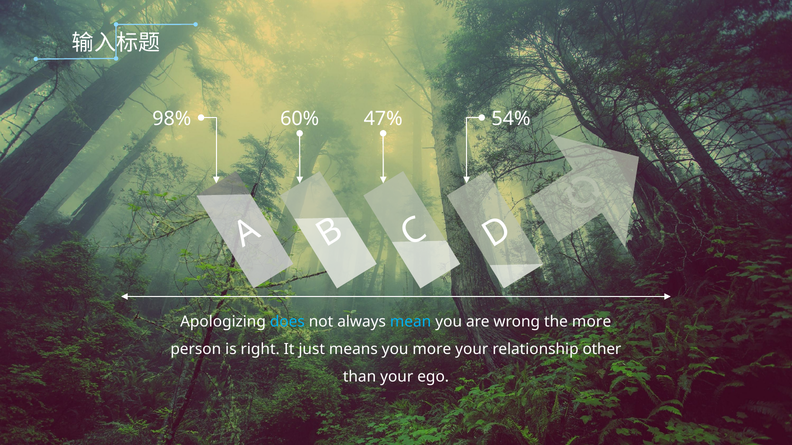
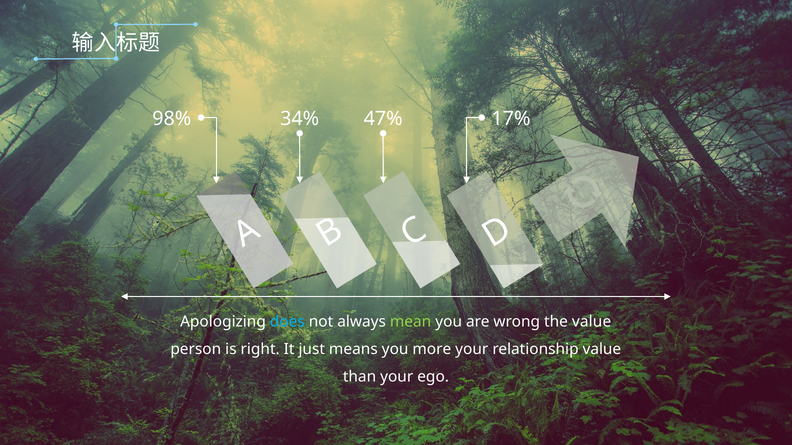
60%: 60% -> 34%
54%: 54% -> 17%
mean colour: light blue -> light green
the more: more -> value
relationship other: other -> value
